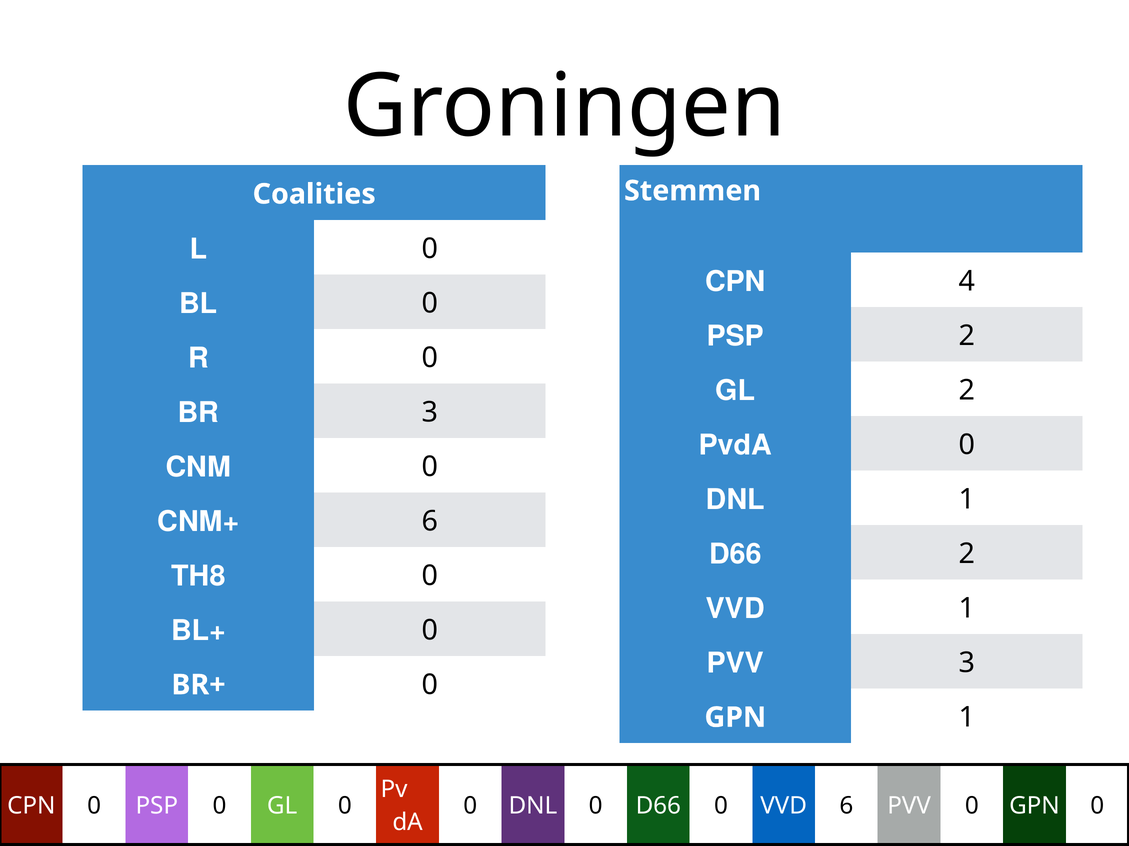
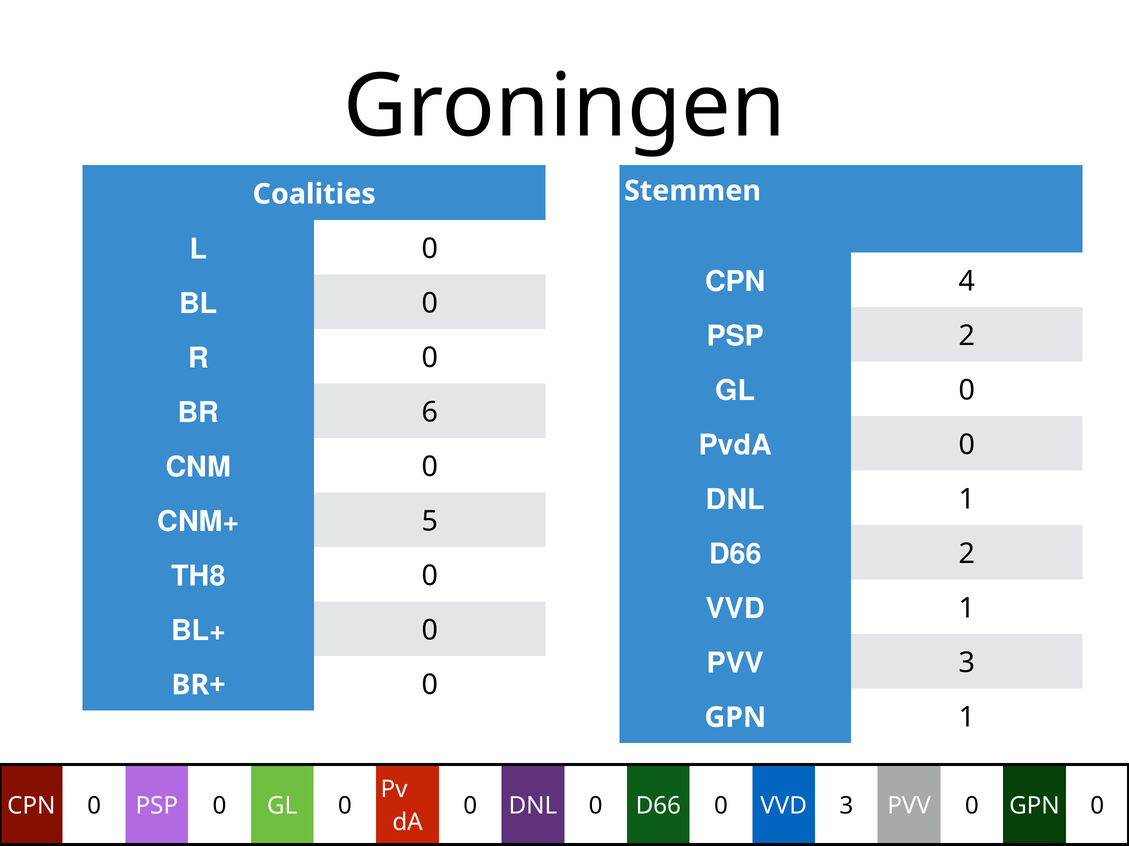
2 at (967, 391): 2 -> 0
BR 3: 3 -> 6
CNM+ 6: 6 -> 5
VVD 6: 6 -> 3
